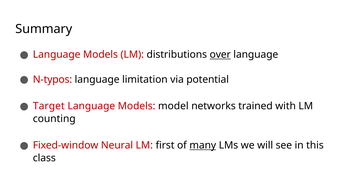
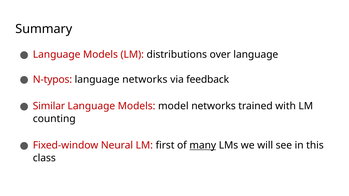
over underline: present -> none
language limitation: limitation -> networks
potential: potential -> feedback
Target: Target -> Similar
